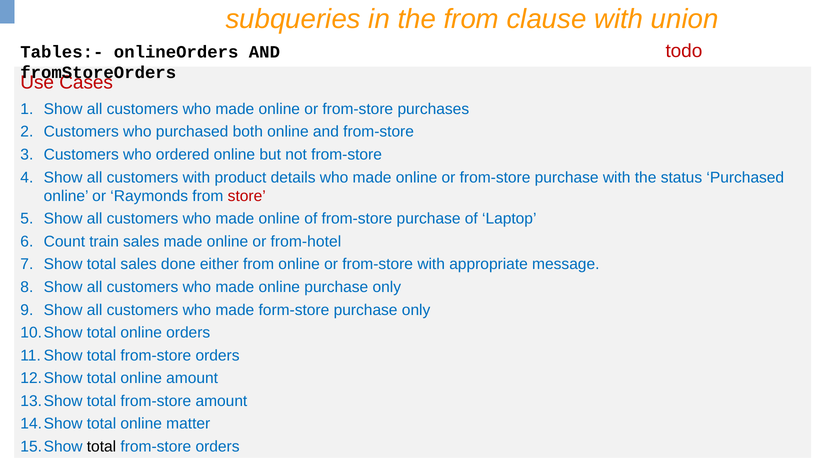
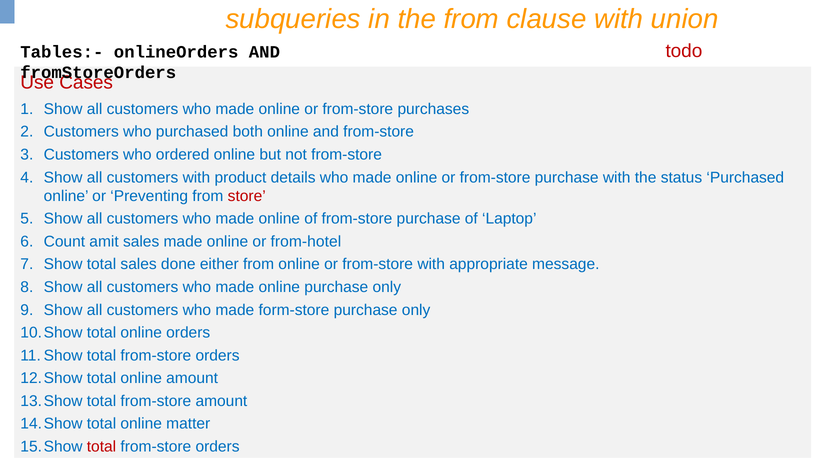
Raymonds: Raymonds -> Preventing
train: train -> amit
total at (101, 447) colour: black -> red
